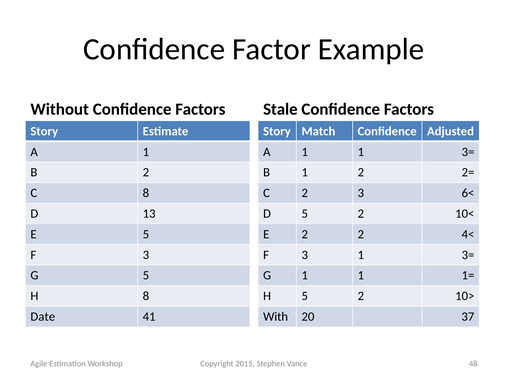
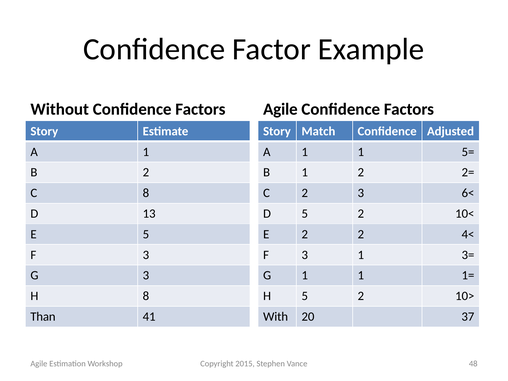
Stale at (280, 109): Stale -> Agile
1 1 3=: 3= -> 5=
G 5: 5 -> 3
Date: Date -> Than
